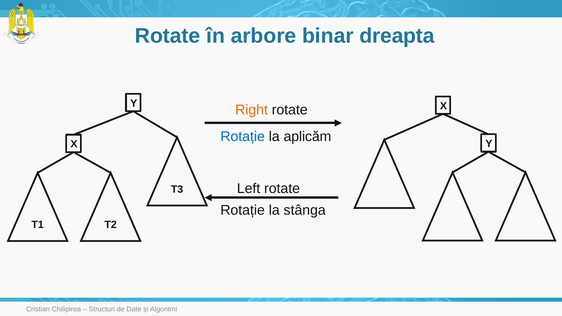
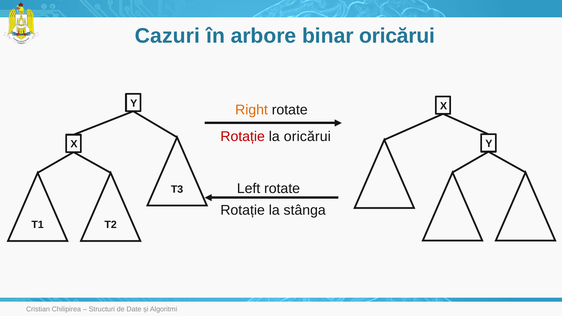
Rotate at (168, 36): Rotate -> Cazuri
binar dreapta: dreapta -> oricărui
Rotație at (243, 137) colour: blue -> red
la aplicăm: aplicăm -> oricărui
